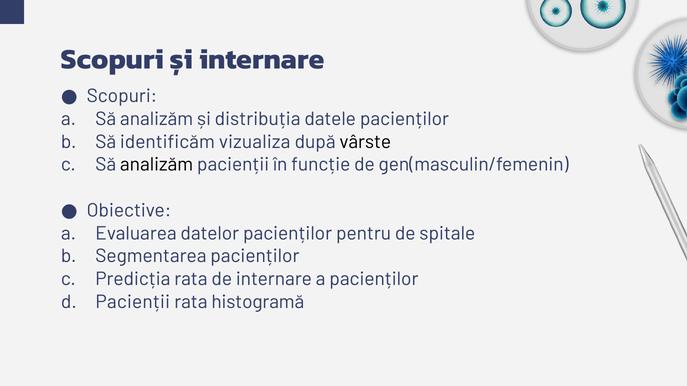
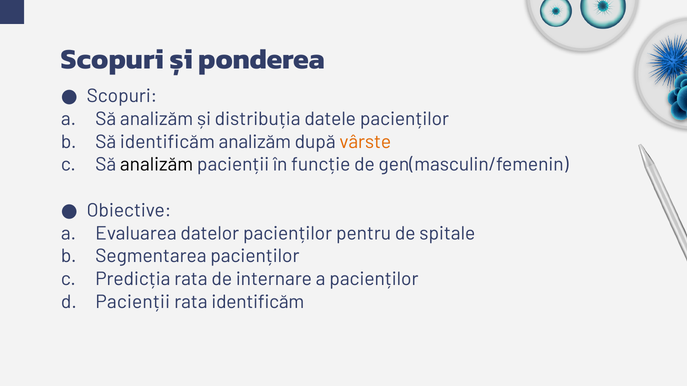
și internare: internare -> ponderea
identificăm vizualiza: vizualiza -> analizăm
vârste colour: black -> orange
rata histogramă: histogramă -> identificăm
